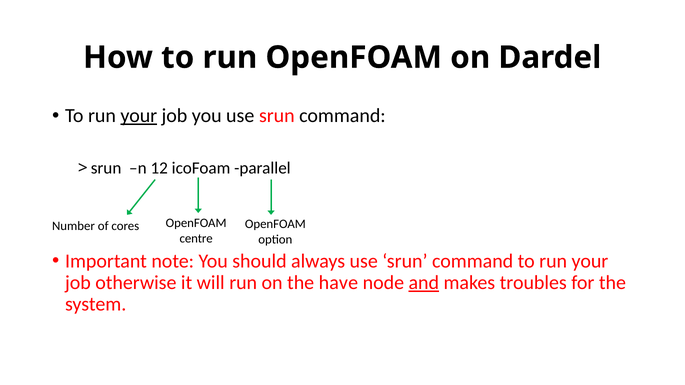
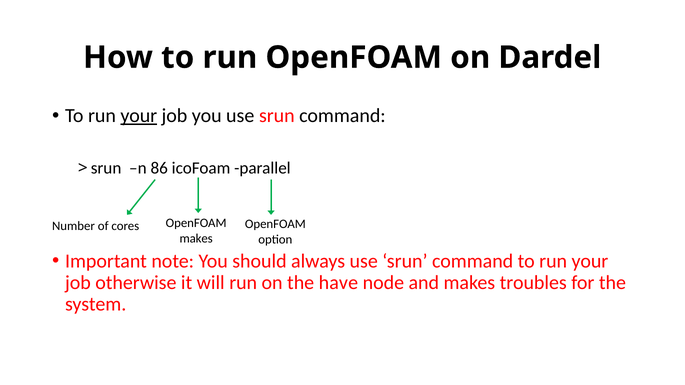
12: 12 -> 86
centre at (196, 239): centre -> makes
and underline: present -> none
